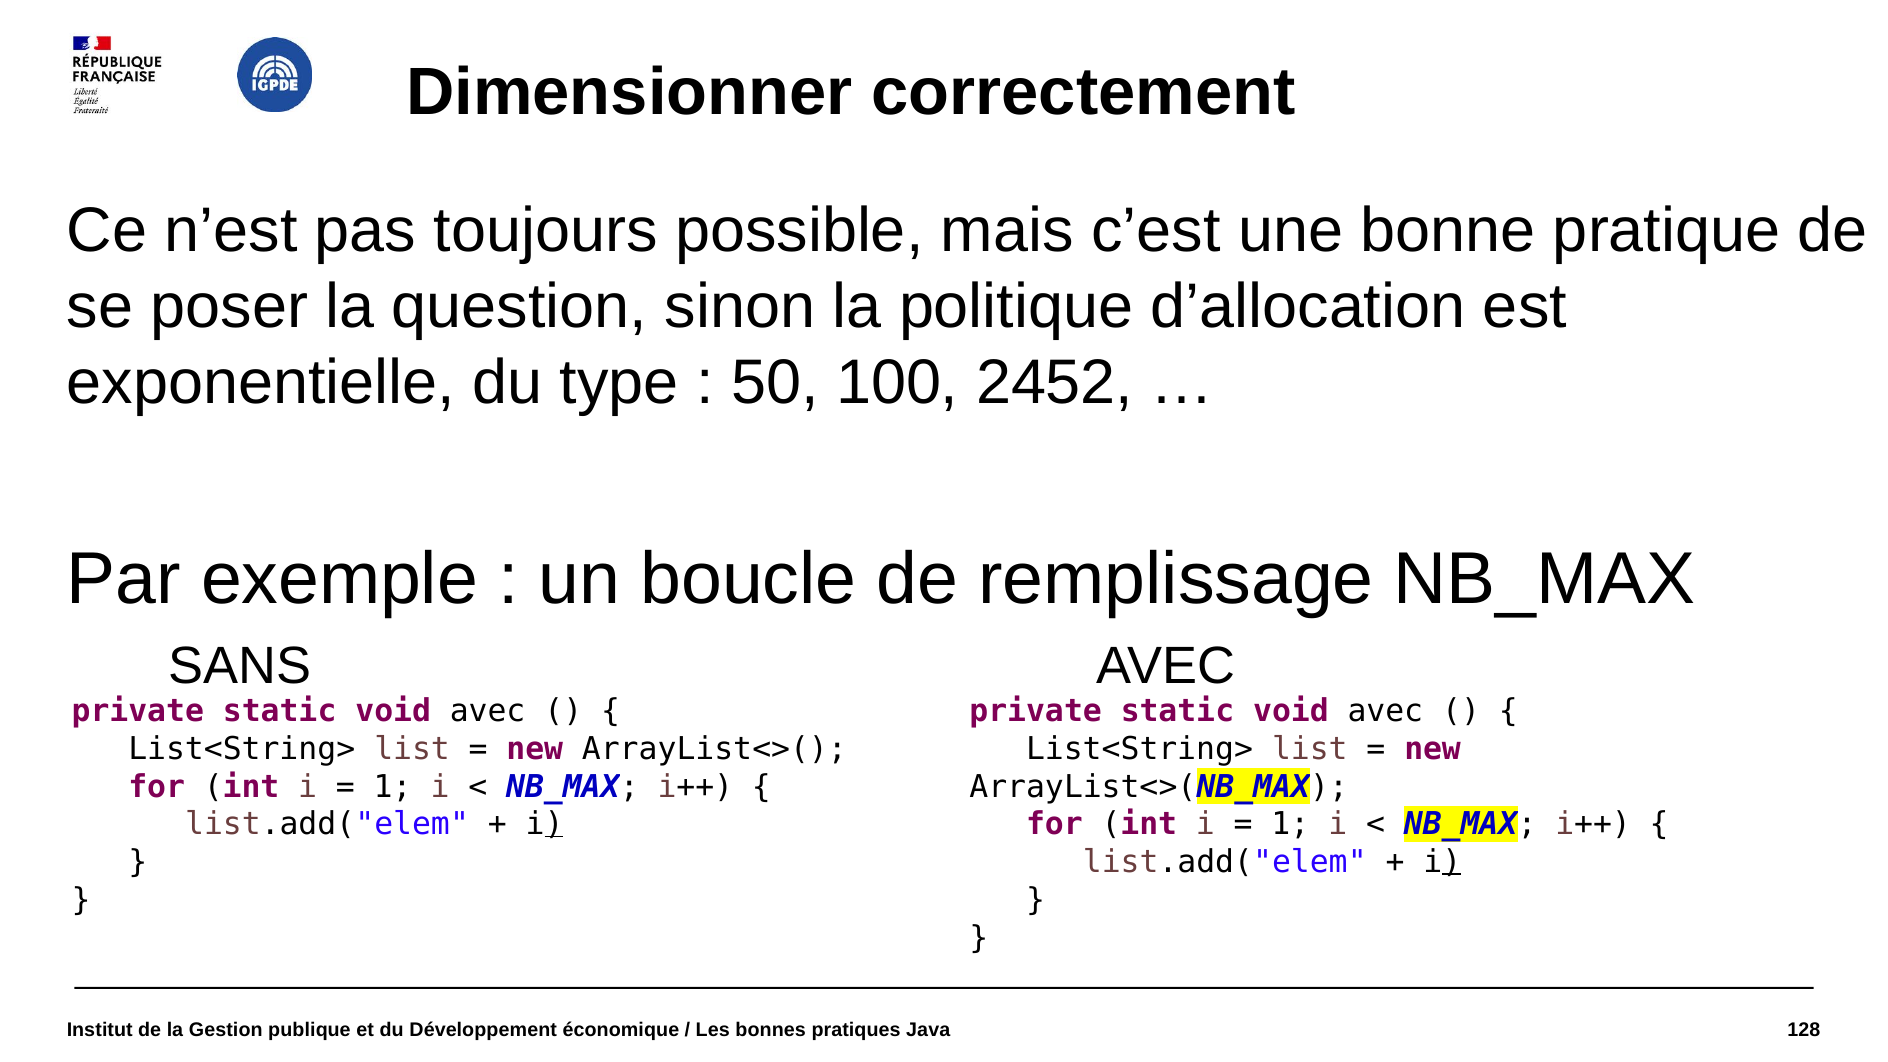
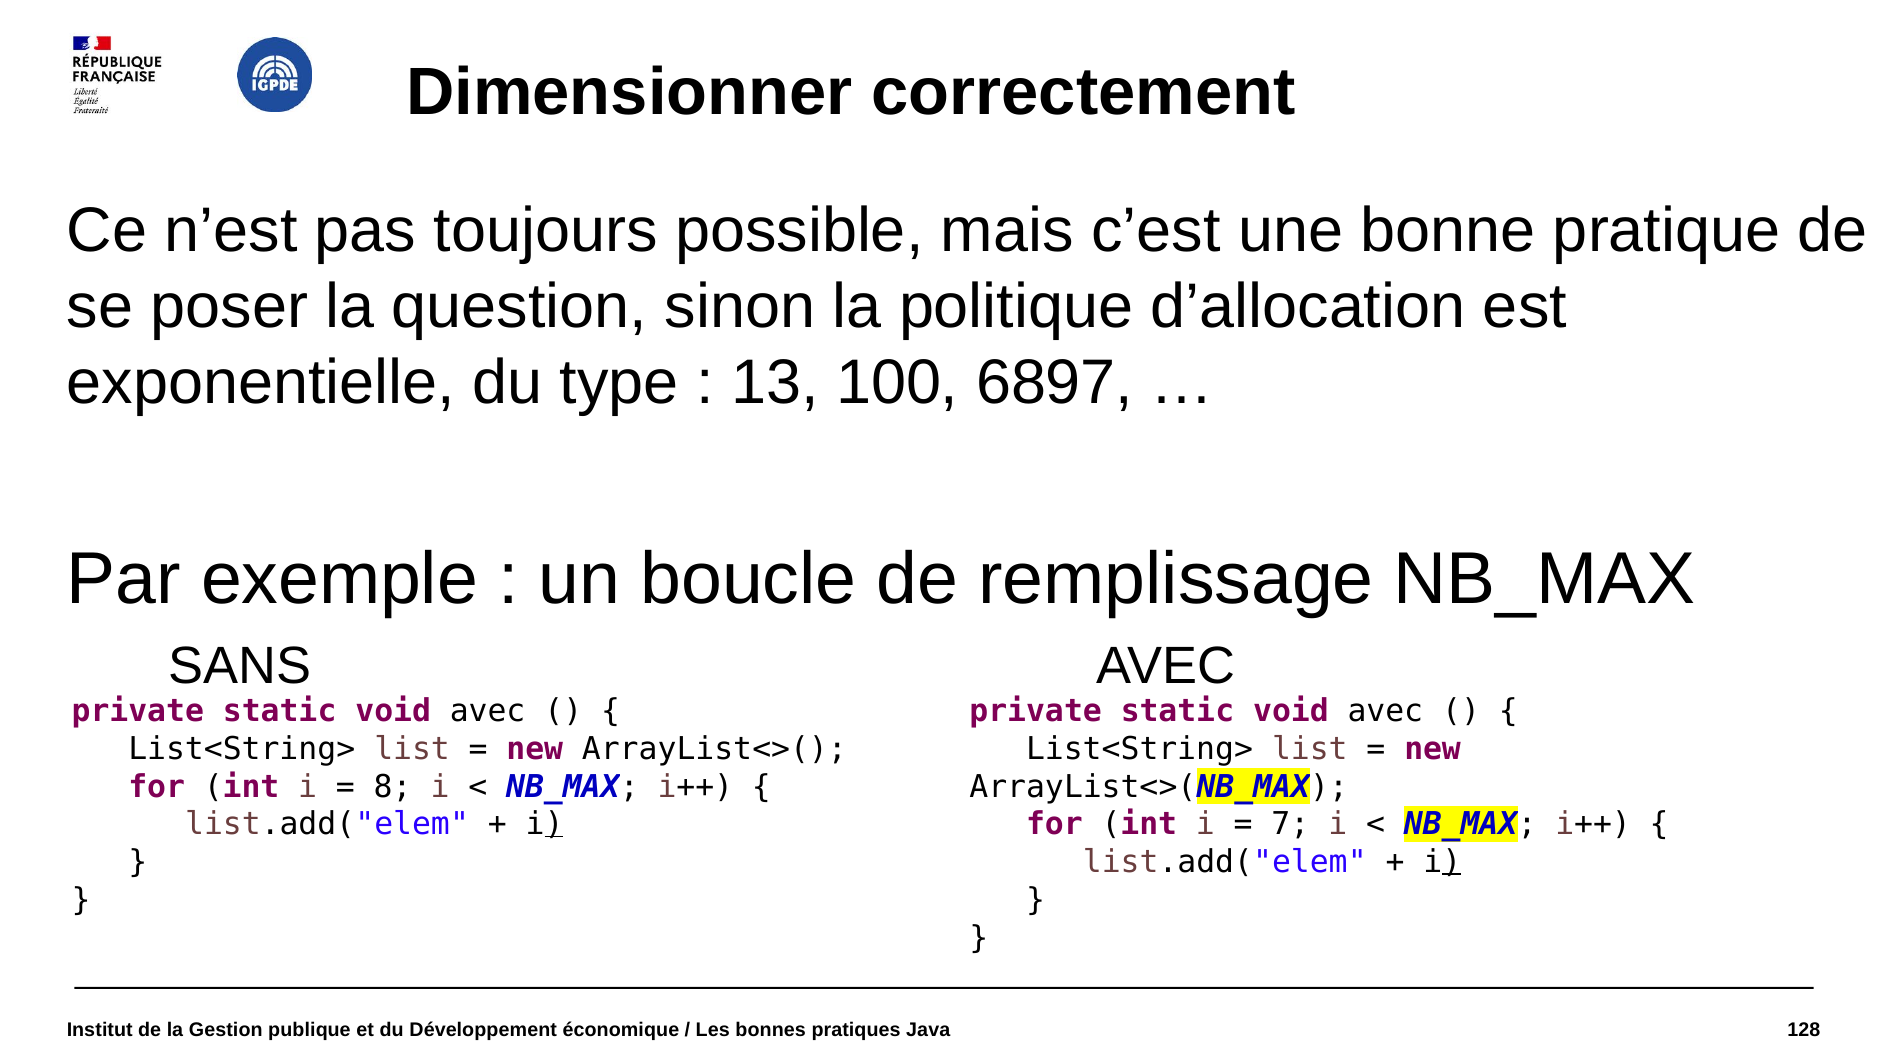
50: 50 -> 13
2452: 2452 -> 6897
1 at (393, 787): 1 -> 8
1 at (1290, 825): 1 -> 7
